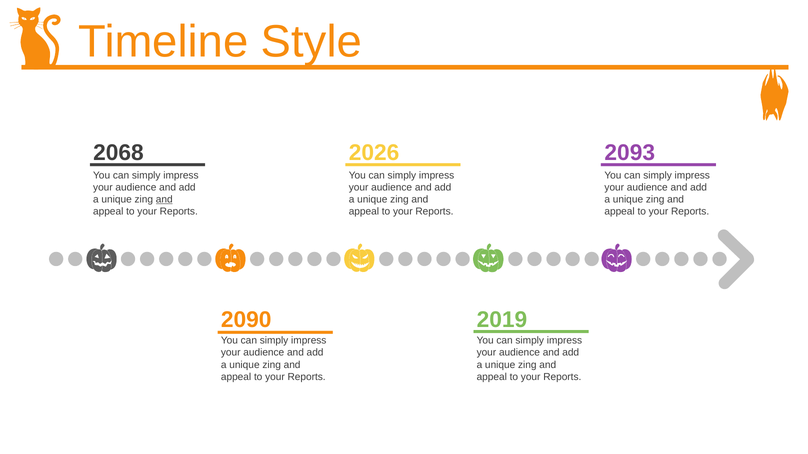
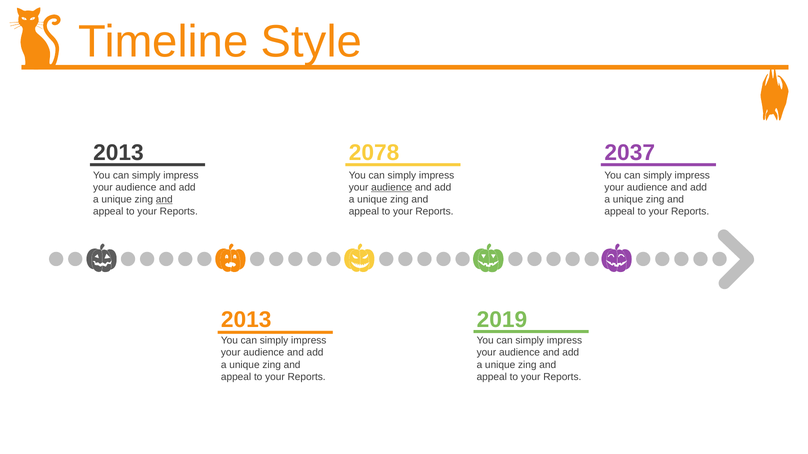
2068 at (118, 153): 2068 -> 2013
2026: 2026 -> 2078
2093: 2093 -> 2037
audience at (392, 188) underline: none -> present
2090 at (246, 320): 2090 -> 2013
